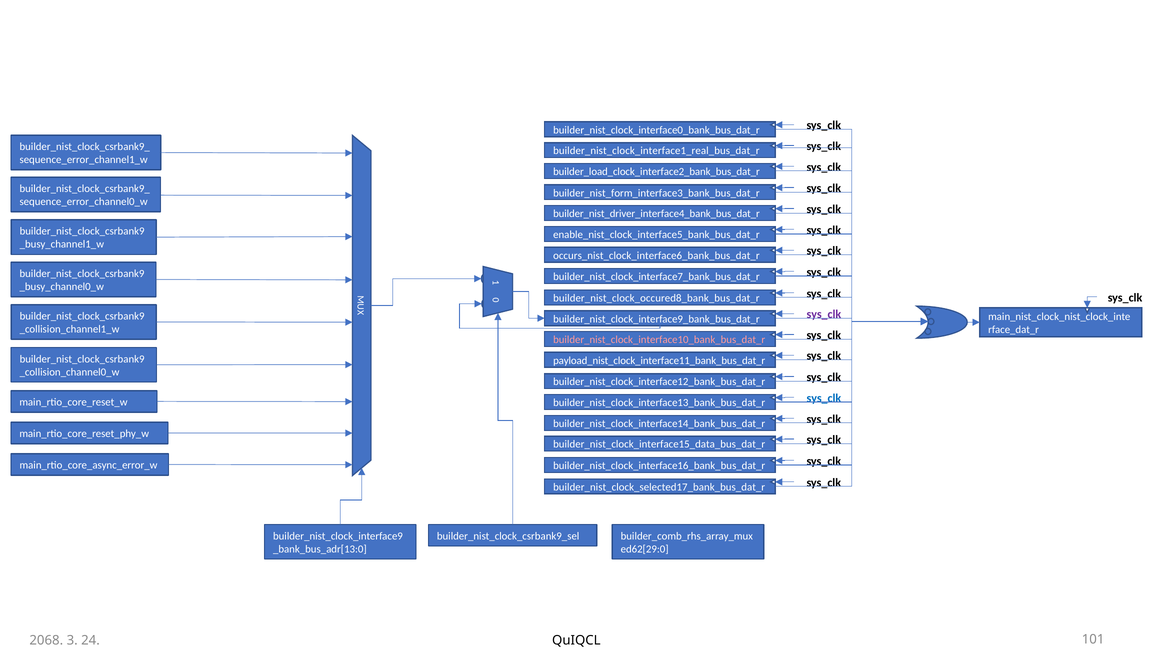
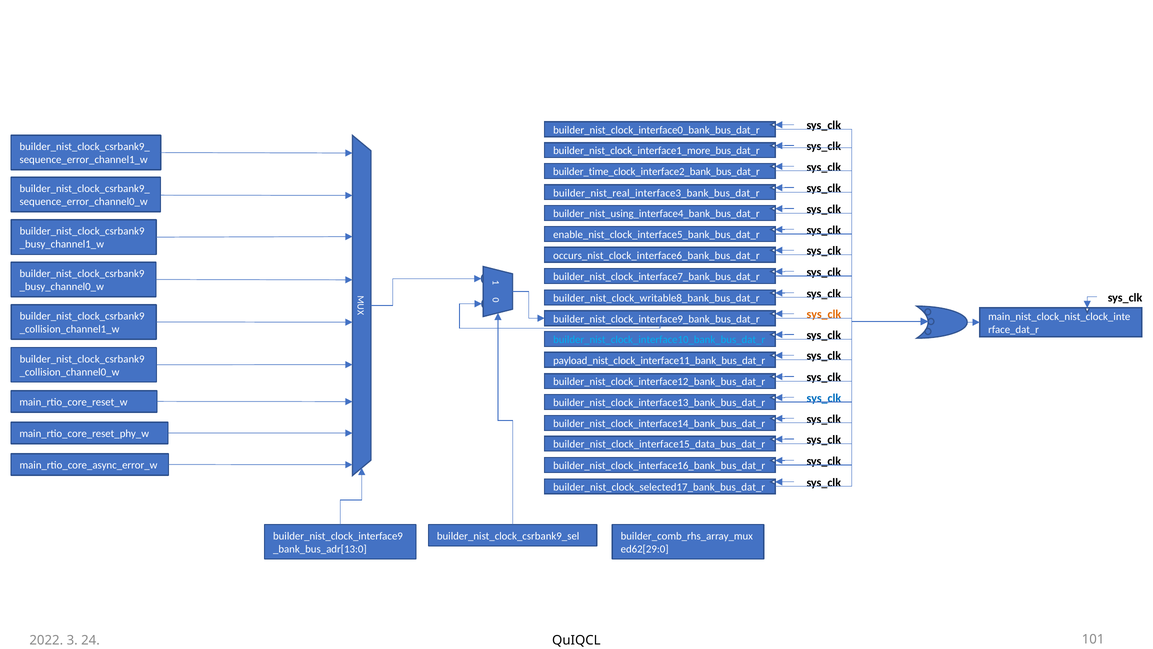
builder_nist_clock_interface1_real_bus_dat_r: builder_nist_clock_interface1_real_bus_dat_r -> builder_nist_clock_interface1_more_bus_dat_r
builder_load_clock_interface2_bank_bus_dat_r: builder_load_clock_interface2_bank_bus_dat_r -> builder_time_clock_interface2_bank_bus_dat_r
builder_nist_form_interface3_bank_bus_dat_r: builder_nist_form_interface3_bank_bus_dat_r -> builder_nist_real_interface3_bank_bus_dat_r
builder_nist_driver_interface4_bank_bus_dat_r: builder_nist_driver_interface4_bank_bus_dat_r -> builder_nist_using_interface4_bank_bus_dat_r
builder_nist_clock_occured8_bank_bus_dat_r: builder_nist_clock_occured8_bank_bus_dat_r -> builder_nist_clock_writable8_bank_bus_dat_r
sys_clk at (824, 314) colour: purple -> orange
builder_nist_clock_interface10_bank_bus_dat_r colour: pink -> light blue
2068: 2068 -> 2022
